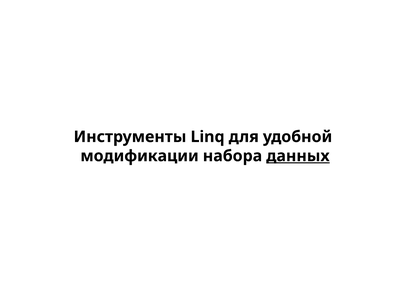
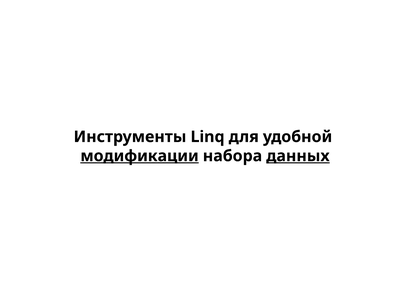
модификации underline: none -> present
